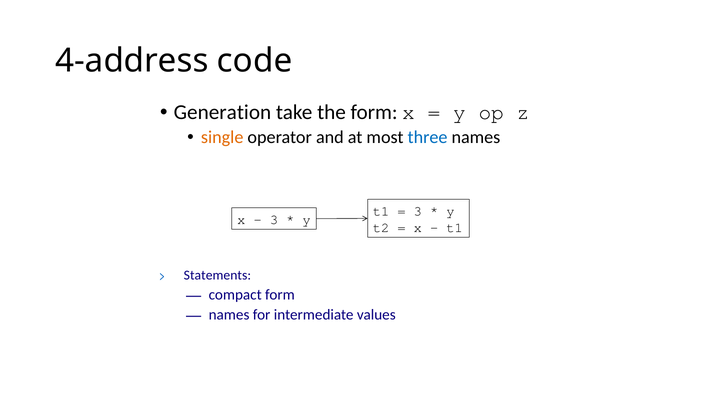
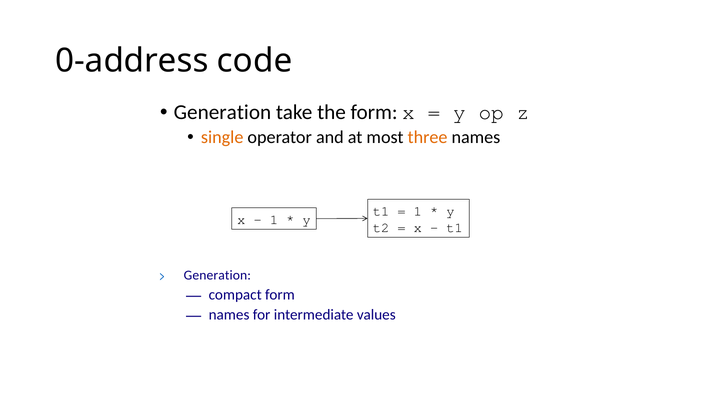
4-address: 4-address -> 0-address
three colour: blue -> orange
3 at (418, 211): 3 -> 1
3 at (274, 220): 3 -> 1
Statements at (217, 275): Statements -> Generation
